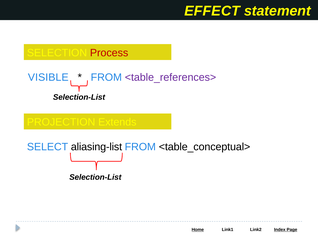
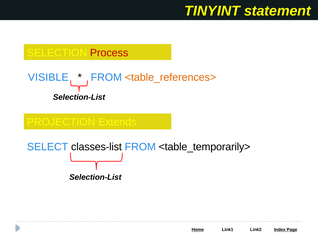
EFFECT: EFFECT -> TINYINT
<table_references> colour: purple -> orange
aliasing-list: aliasing-list -> classes-list
<table_conceptual>: <table_conceptual> -> <table_temporarily>
